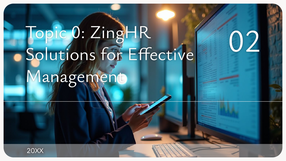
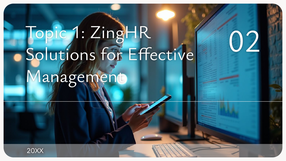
0: 0 -> 1
